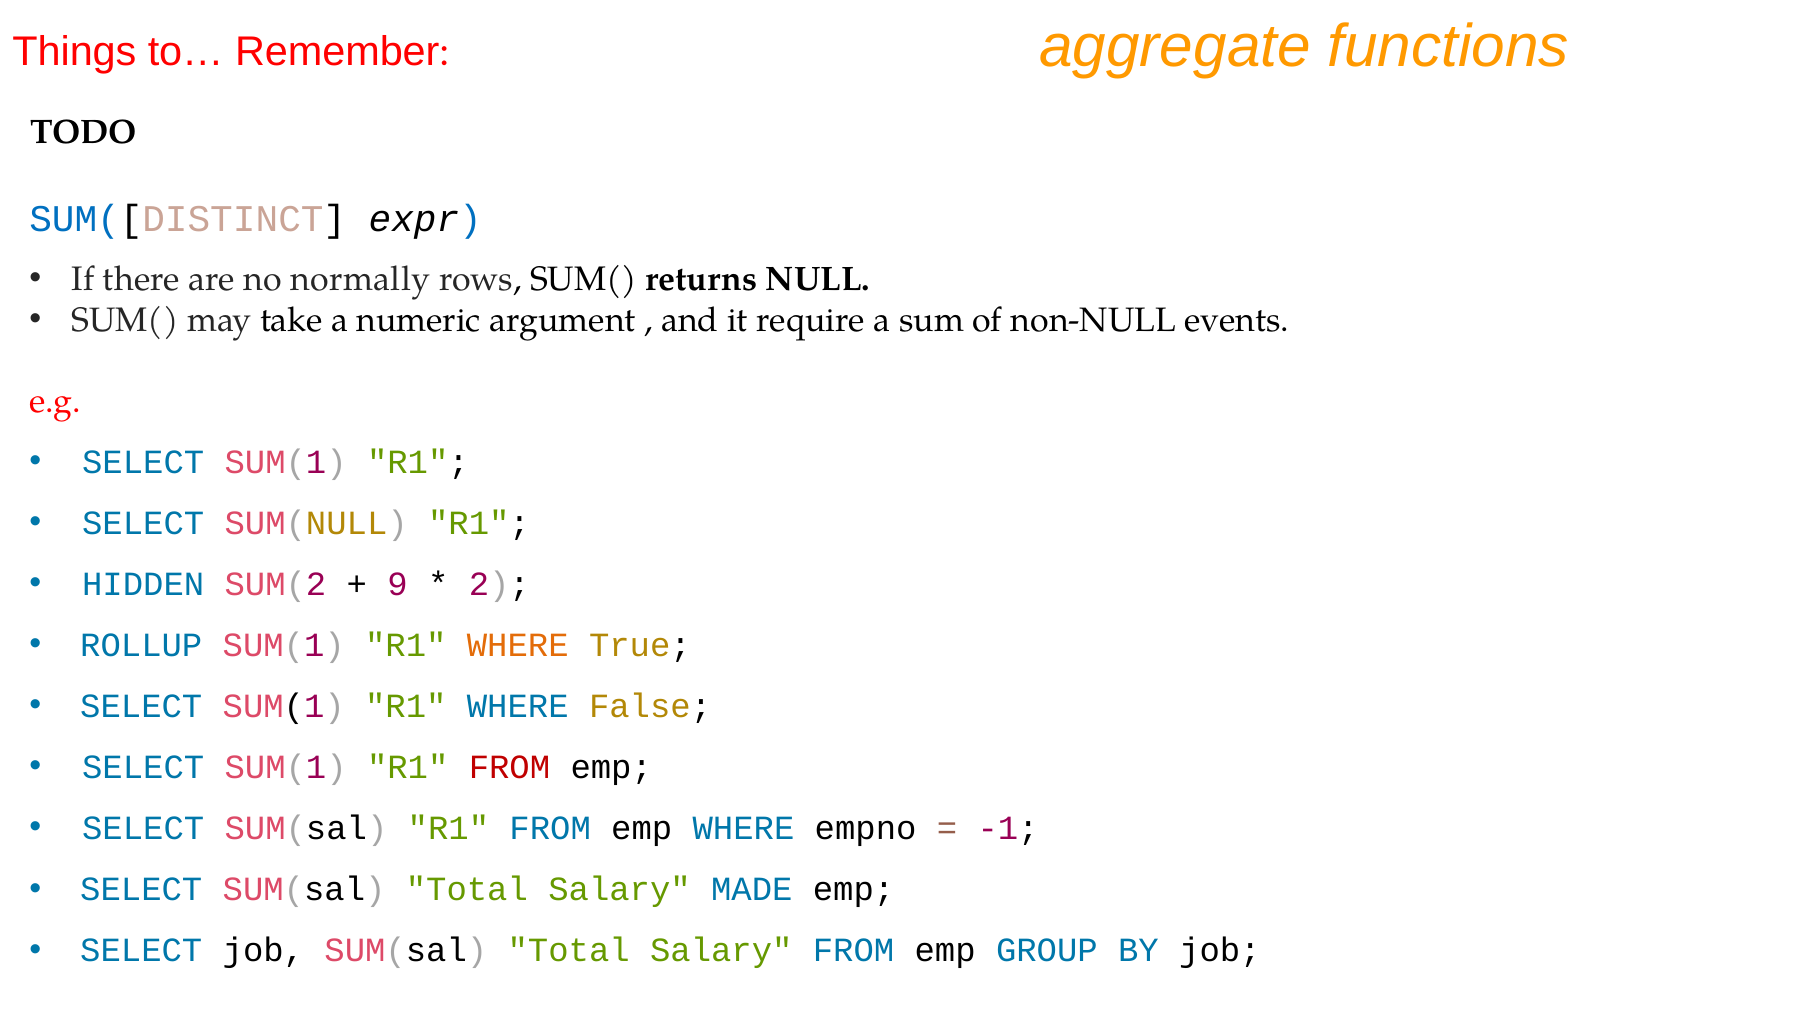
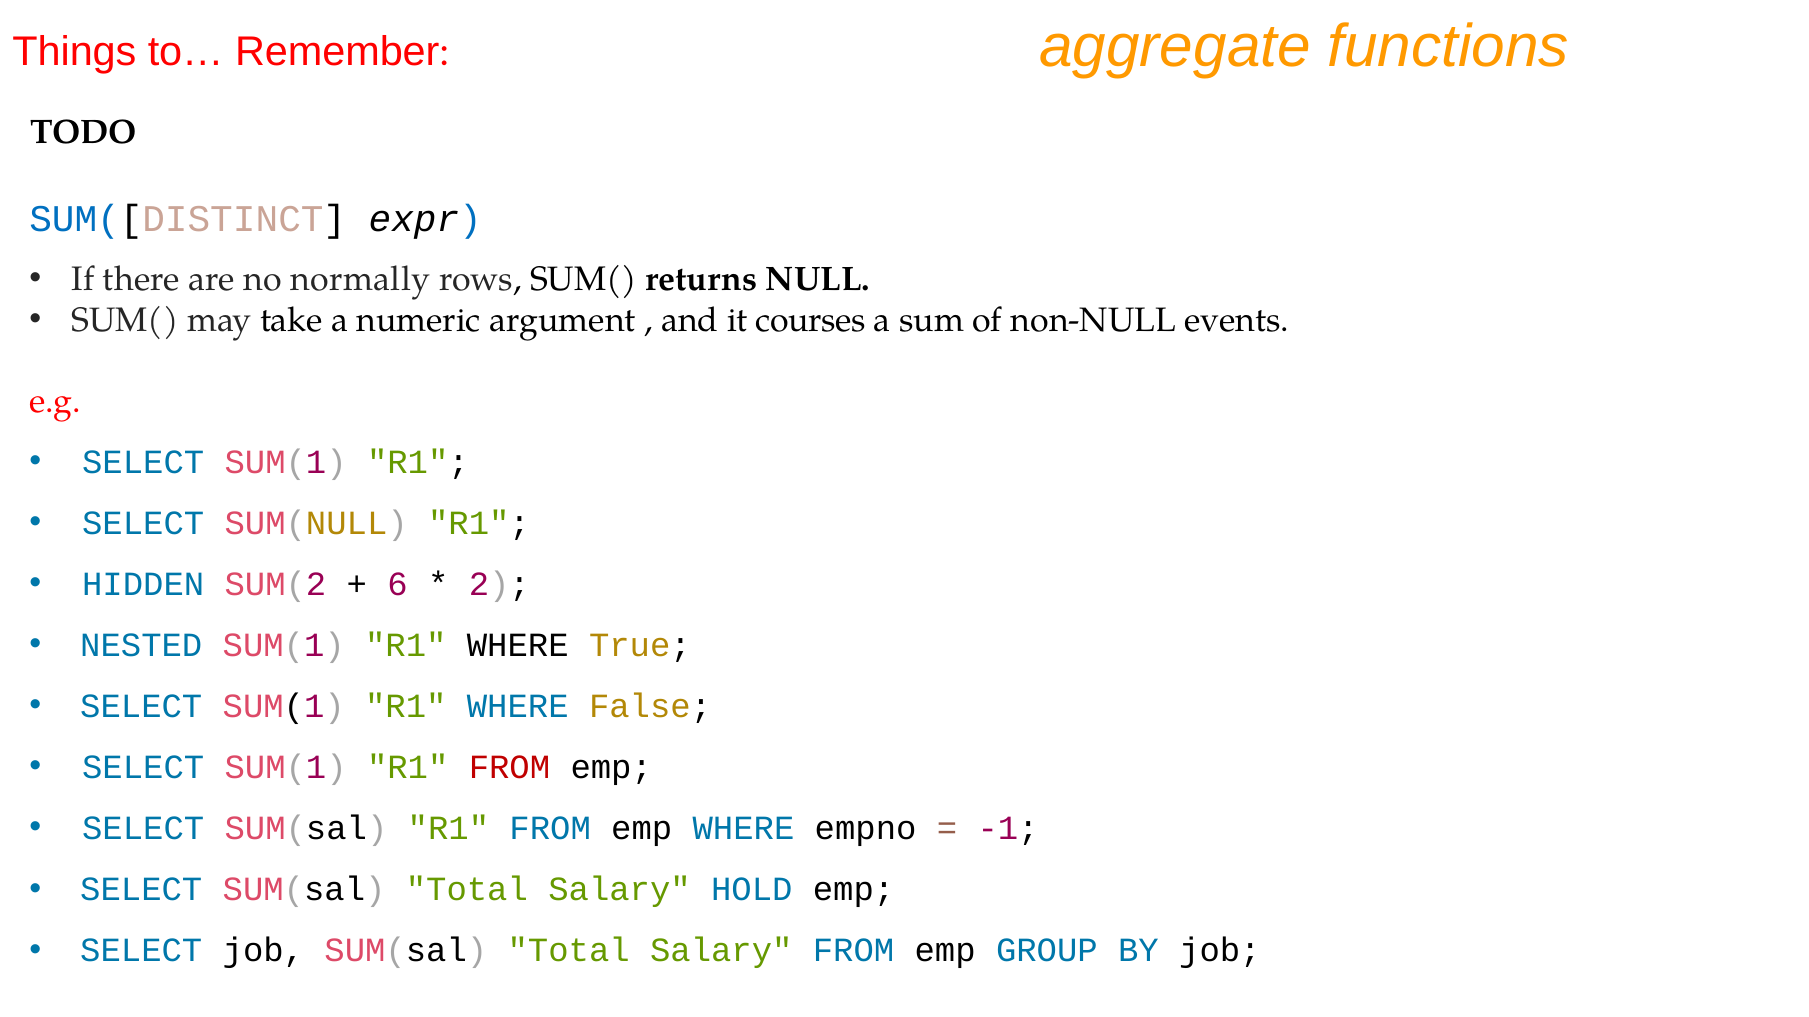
require: require -> courses
9: 9 -> 6
ROLLUP: ROLLUP -> NESTED
WHERE at (518, 646) colour: orange -> black
MADE: MADE -> HOLD
